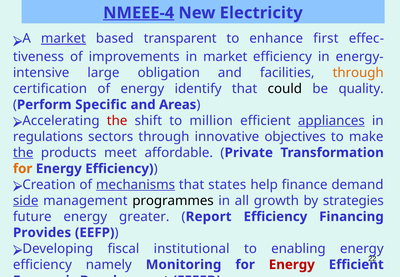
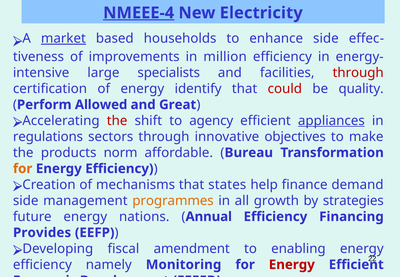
transparent: transparent -> households
enhance first: first -> side
in market: market -> million
obligation: obligation -> specialists
through at (358, 73) colour: orange -> red
could colour: black -> red
Specific: Specific -> Allowed
Areas: Areas -> Great
million: million -> agency
the at (23, 153) underline: present -> none
meet: meet -> norm
Private: Private -> Bureau
mechanisms underline: present -> none
side at (26, 201) underline: present -> none
programmes colour: black -> orange
greater: greater -> nations
Report: Report -> Annual
institutional: institutional -> amendment
